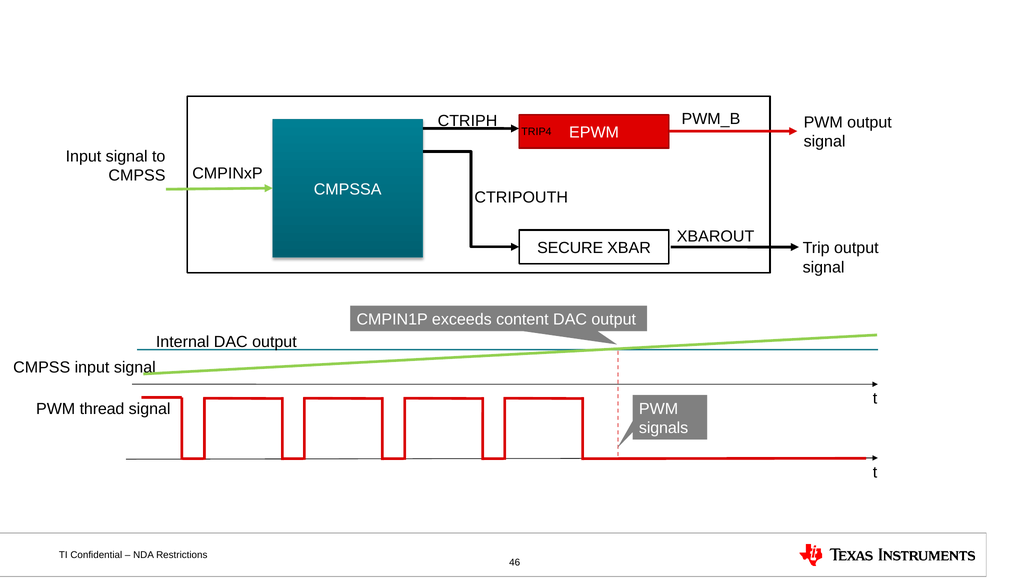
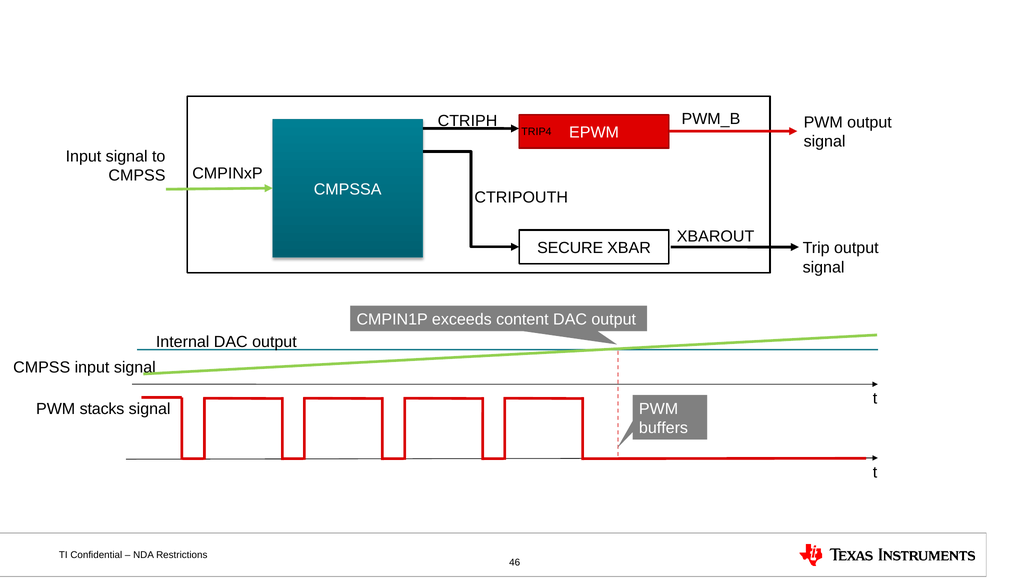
thread: thread -> stacks
signals: signals -> buffers
